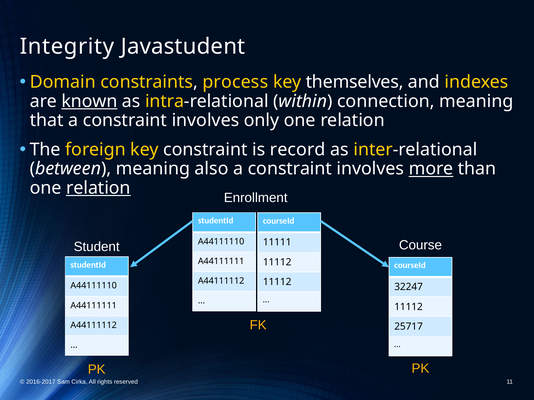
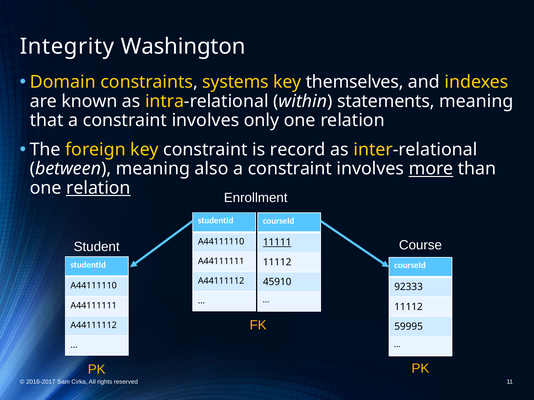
Javastudent: Javastudent -> Washington
process: process -> systems
known underline: present -> none
connection: connection -> statements
11111 underline: none -> present
11112 at (277, 282): 11112 -> 45910
32247: 32247 -> 92333
25717: 25717 -> 59995
